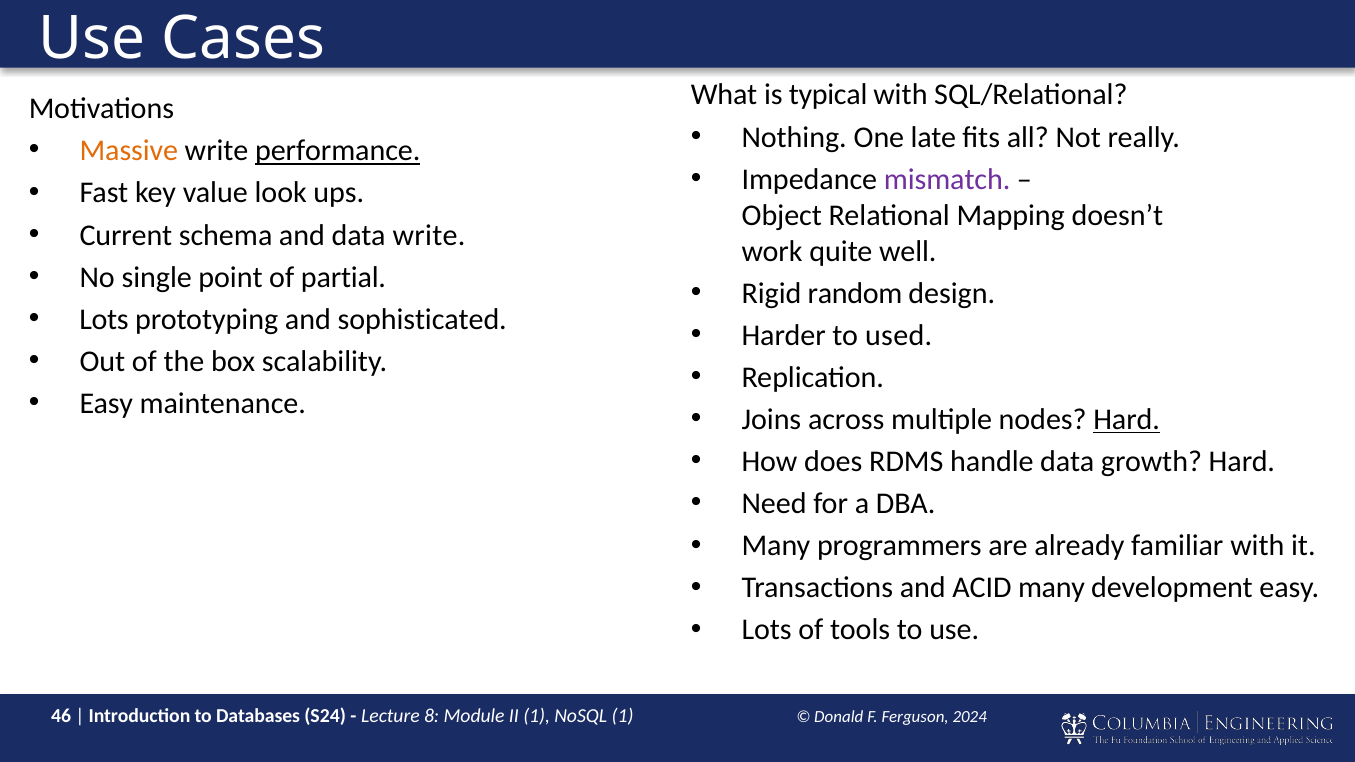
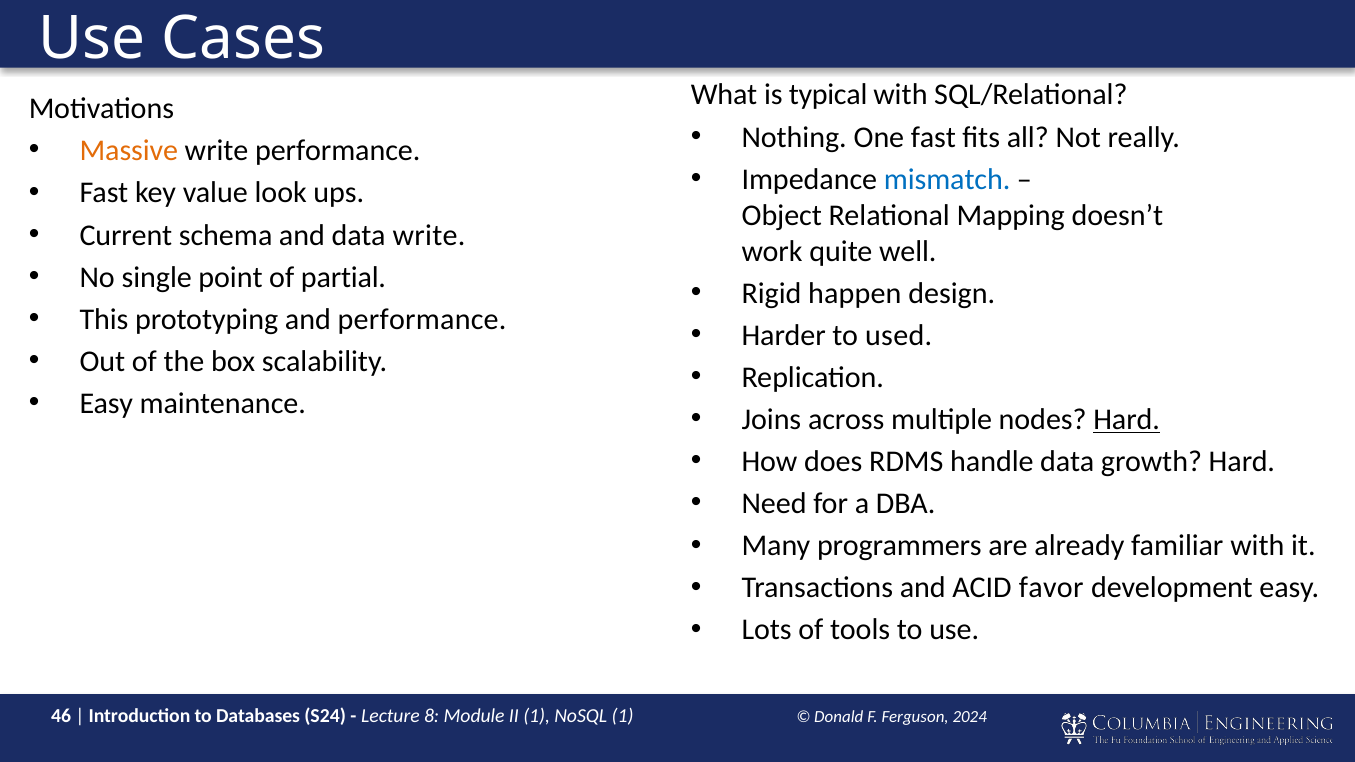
One late: late -> fast
performance at (338, 151) underline: present -> none
mismatch colour: purple -> blue
random: random -> happen
Lots at (104, 319): Lots -> This
and sophisticated: sophisticated -> performance
ACID many: many -> favor
